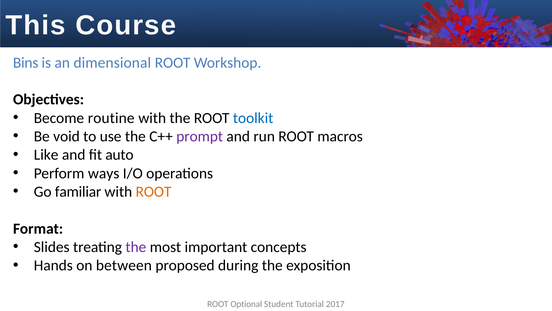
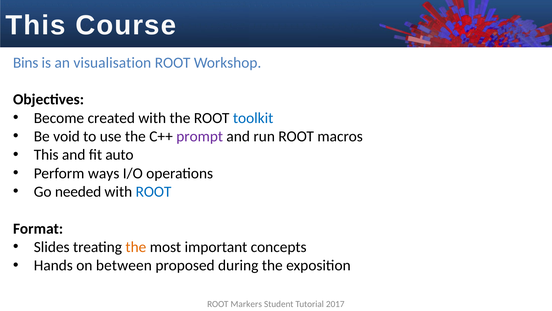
dimensional: dimensional -> visualisation
routine: routine -> created
Like at (46, 155): Like -> This
familiar: familiar -> needed
ROOT at (154, 191) colour: orange -> blue
the at (136, 247) colour: purple -> orange
Optional: Optional -> Markers
